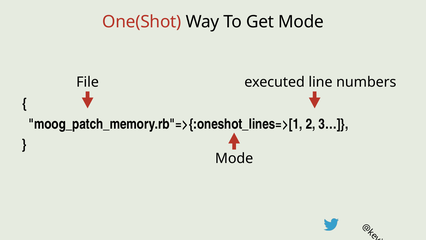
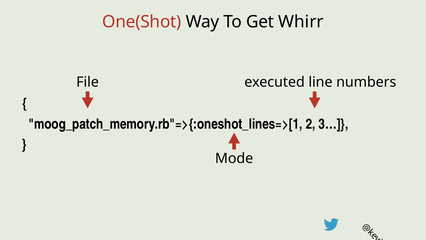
Get Mode: Mode -> Whirr
